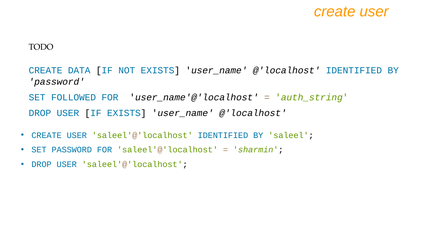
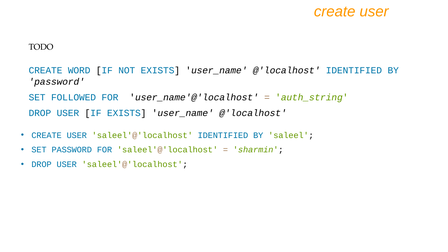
DATA: DATA -> WORD
